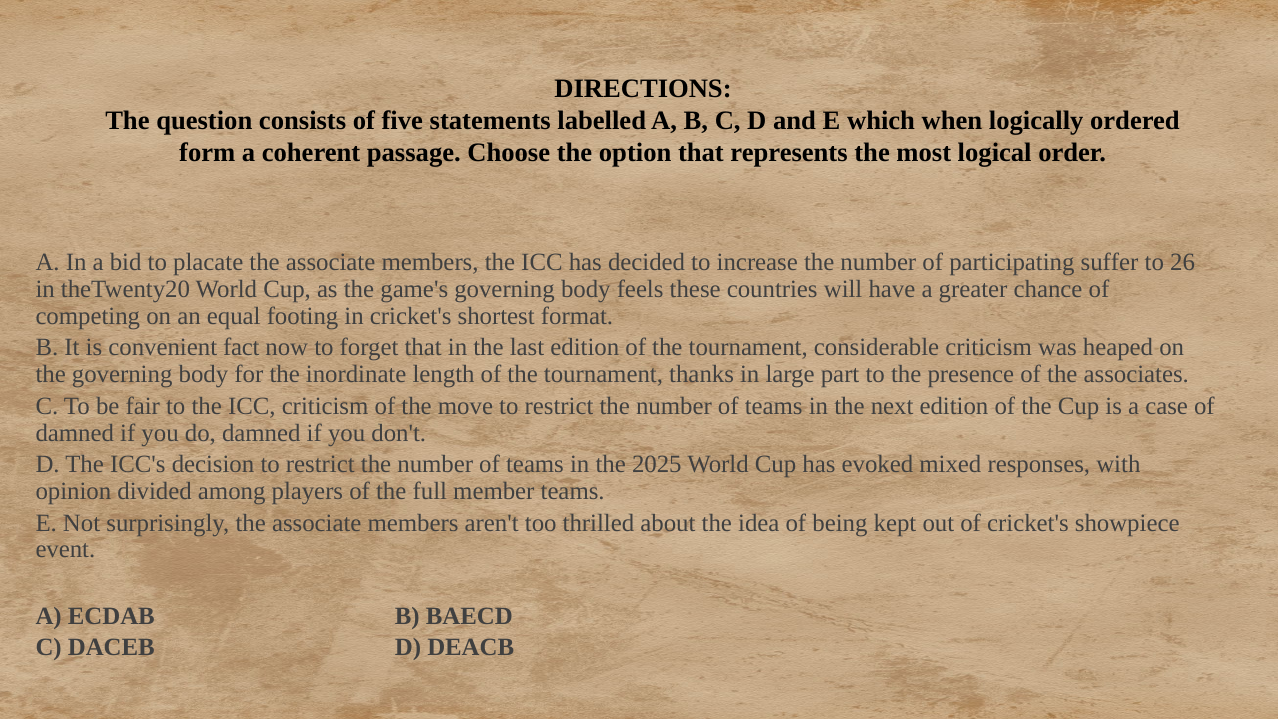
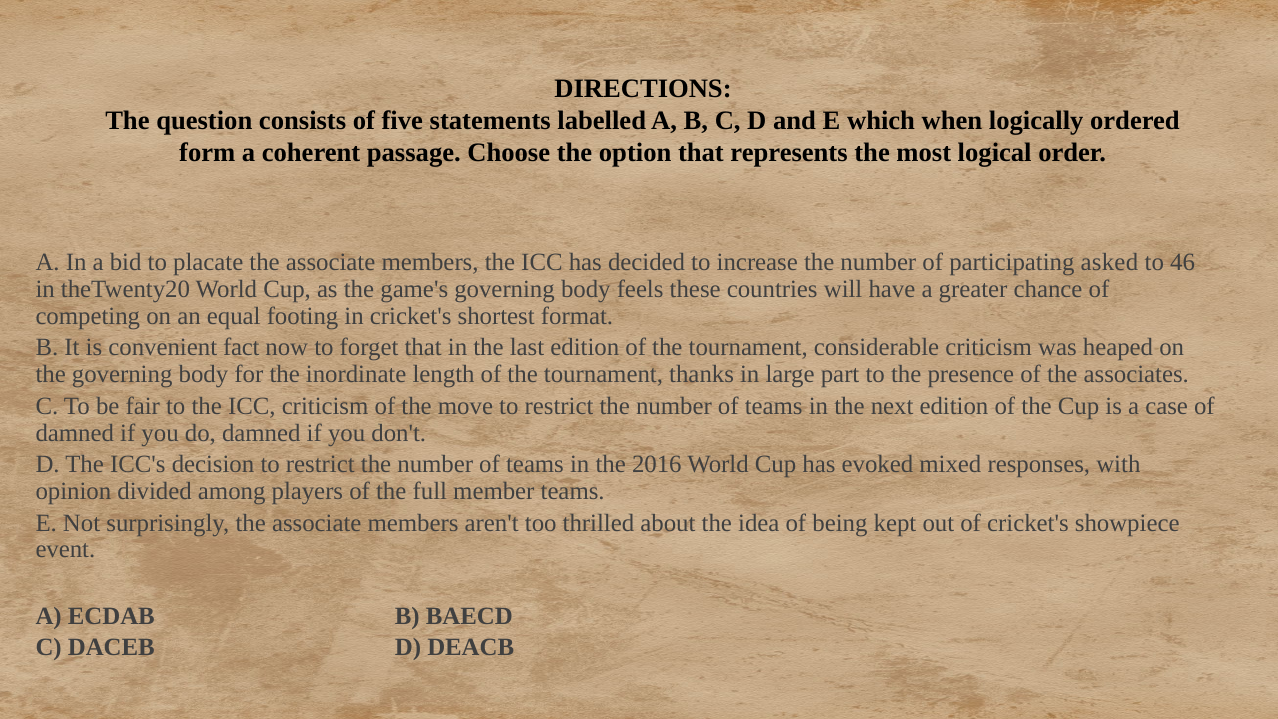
suffer: suffer -> asked
26: 26 -> 46
2025: 2025 -> 2016
